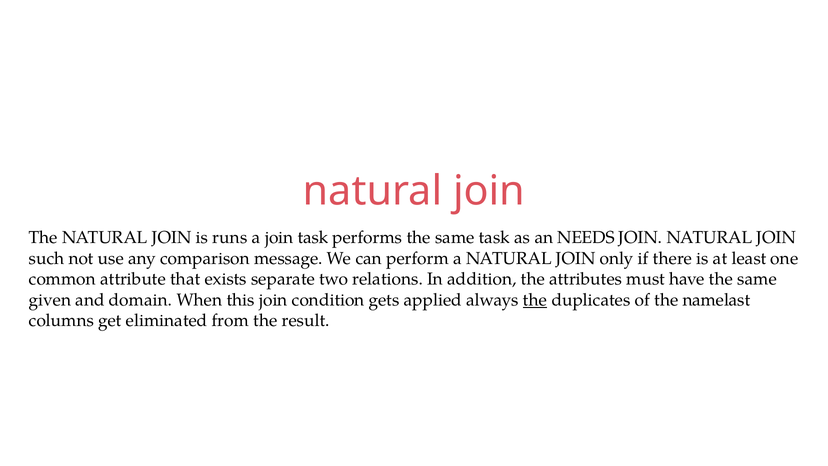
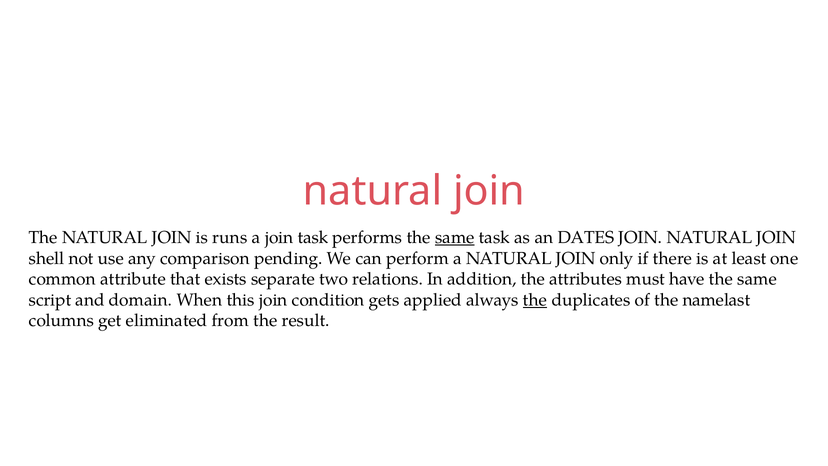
same at (455, 238) underline: none -> present
NEEDS: NEEDS -> DATES
such: such -> shell
message: message -> pending
given: given -> script
